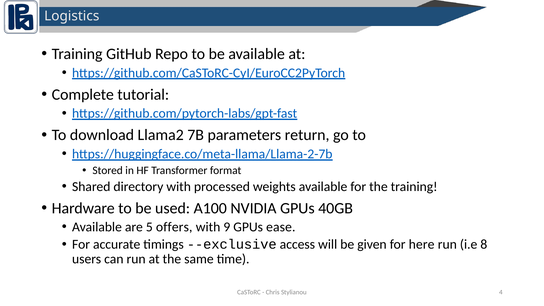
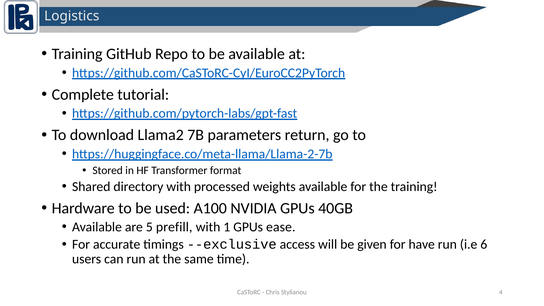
offers: offers -> prefill
9: 9 -> 1
here: here -> have
8: 8 -> 6
